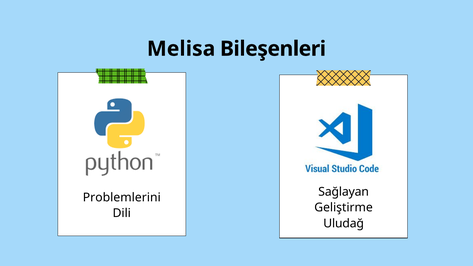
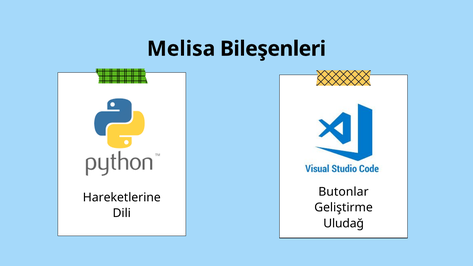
Sağlayan: Sağlayan -> Butonlar
Problemlerini: Problemlerini -> Hareketlerine
